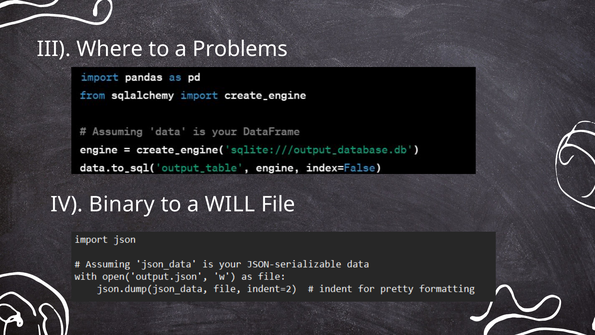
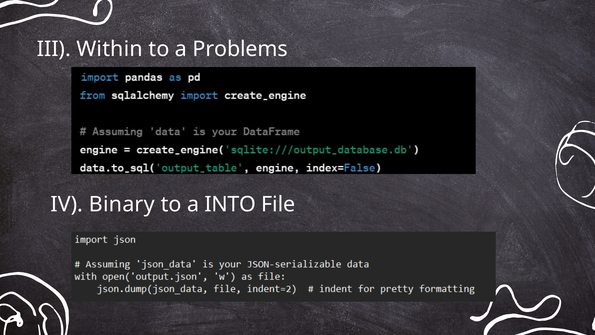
Where: Where -> Within
WILL: WILL -> INTO
